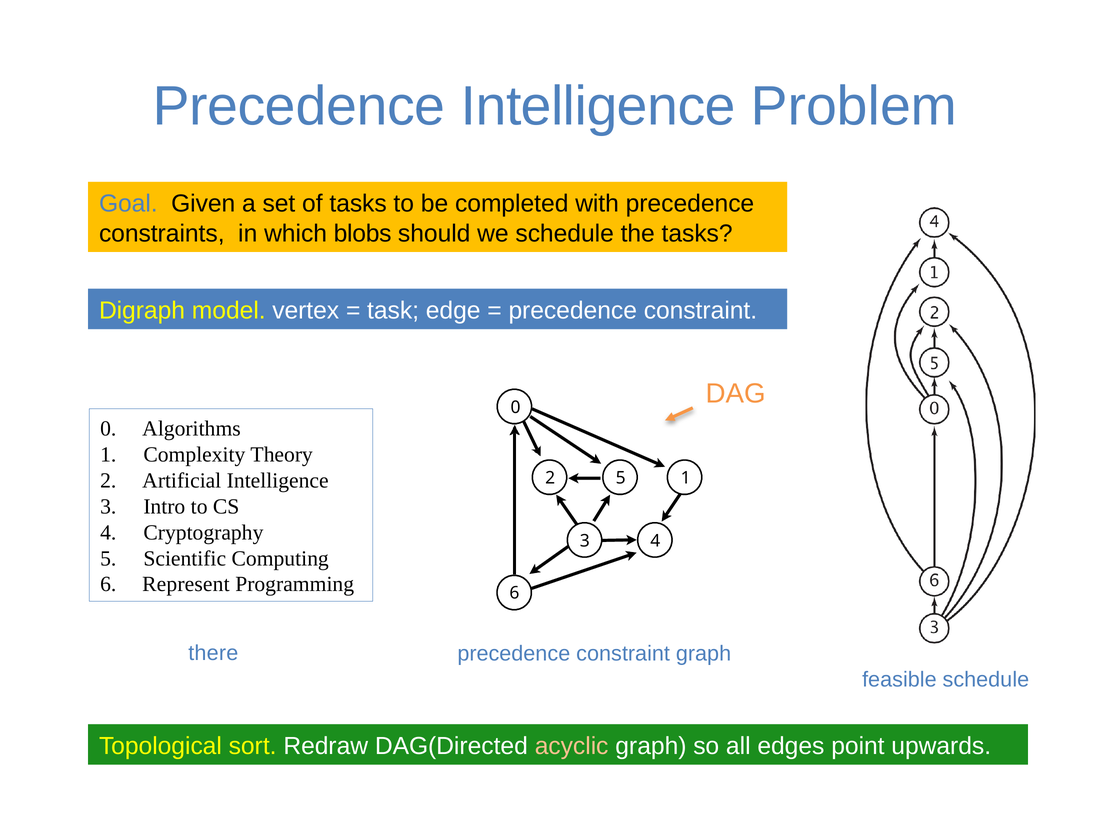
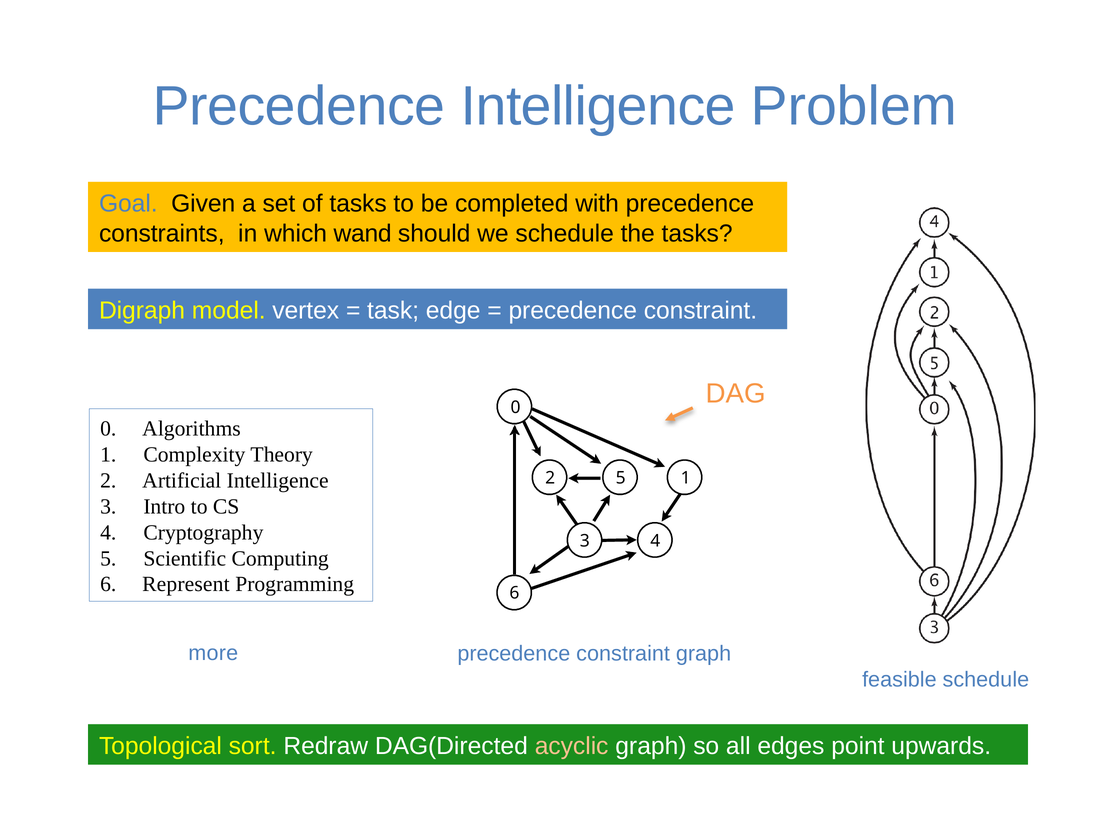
blobs: blobs -> wand
there: there -> more
